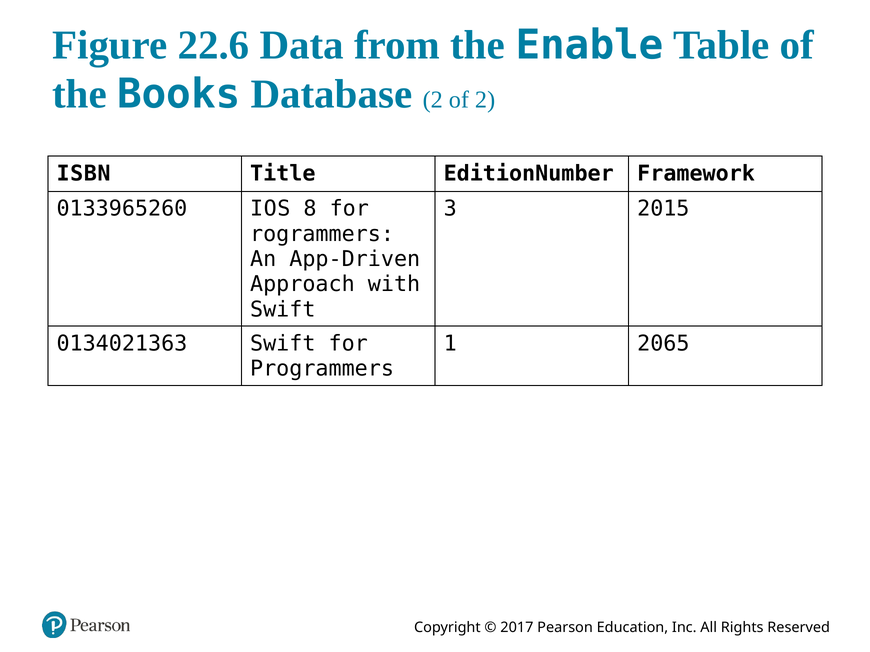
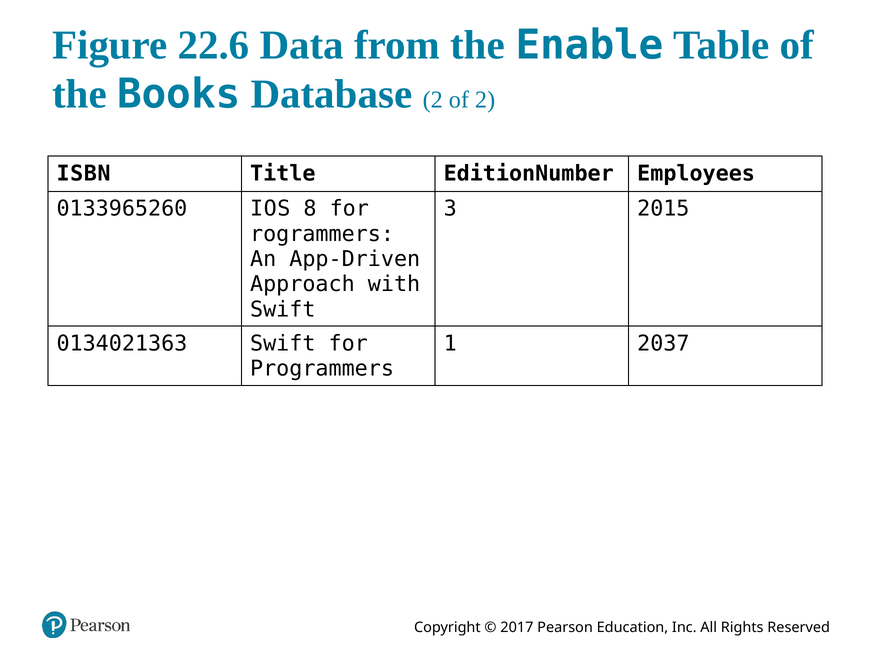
Framework: Framework -> Employees
2065: 2065 -> 2037
